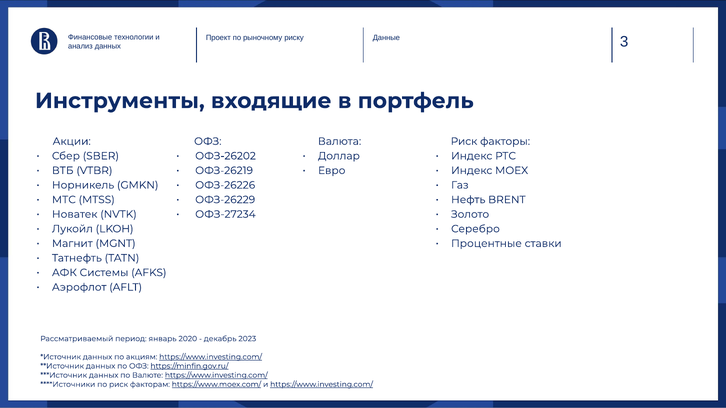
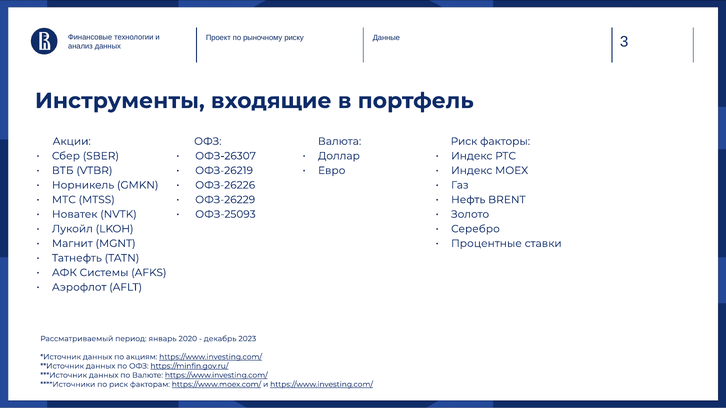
ОФЗ-26202: ОФЗ-26202 -> ОФЗ-26307
ОФЗ-27234: ОФЗ-27234 -> ОФЗ-25093
